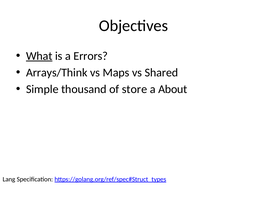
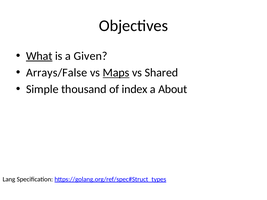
Errors: Errors -> Given
Arrays/Think: Arrays/Think -> Arrays/False
Maps underline: none -> present
store: store -> index
